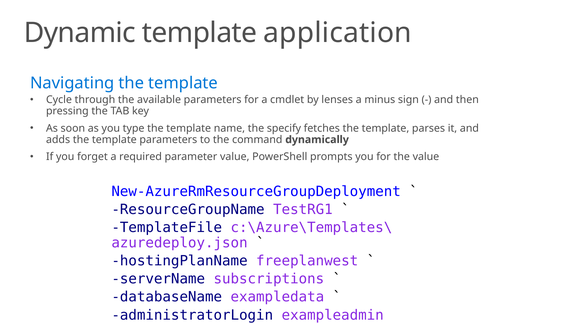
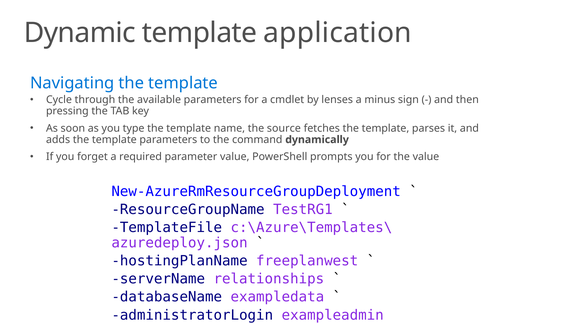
specify: specify -> source
subscriptions: subscriptions -> relationships
